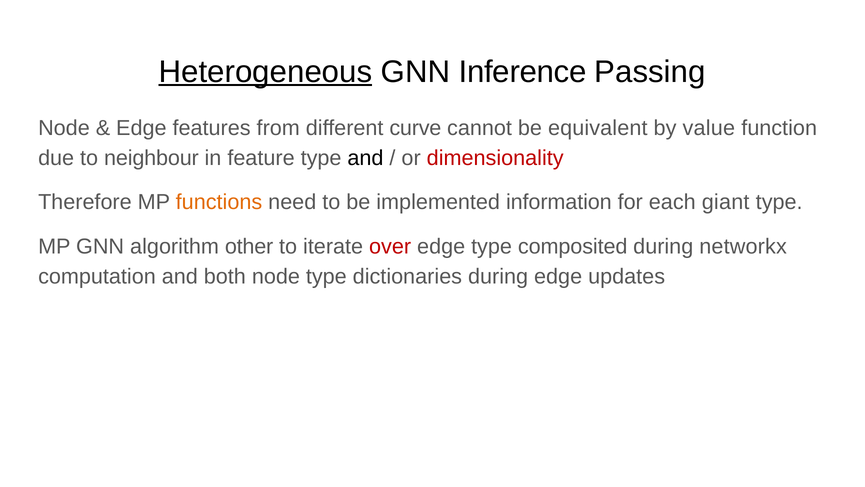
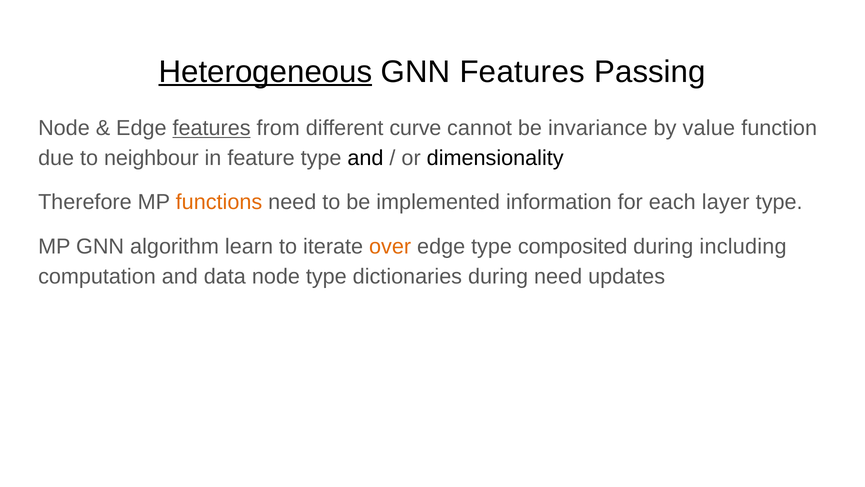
GNN Inference: Inference -> Features
features at (212, 128) underline: none -> present
equivalent: equivalent -> invariance
dimensionality colour: red -> black
giant: giant -> layer
other: other -> learn
over colour: red -> orange
networkx: networkx -> including
both: both -> data
during edge: edge -> need
